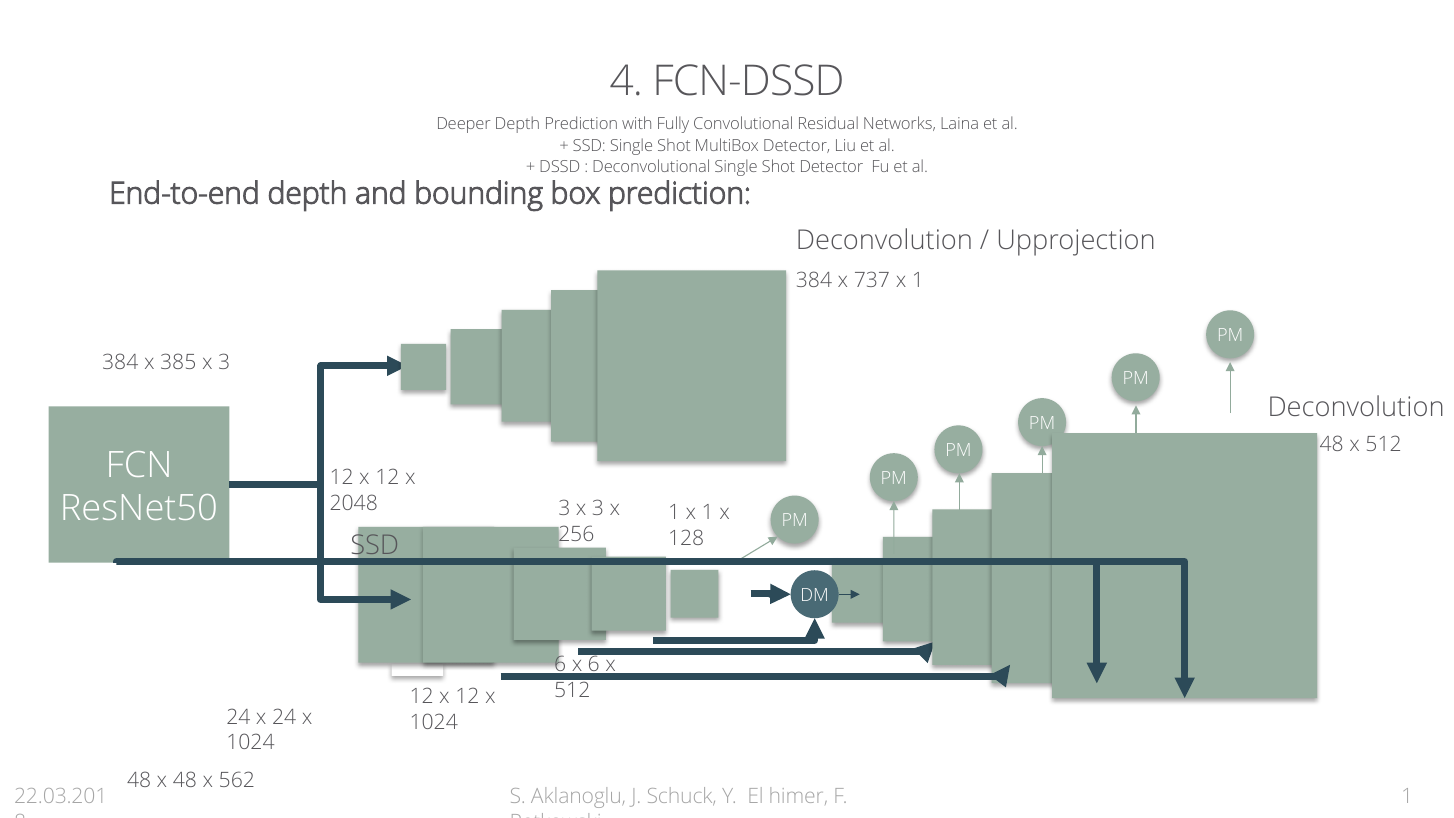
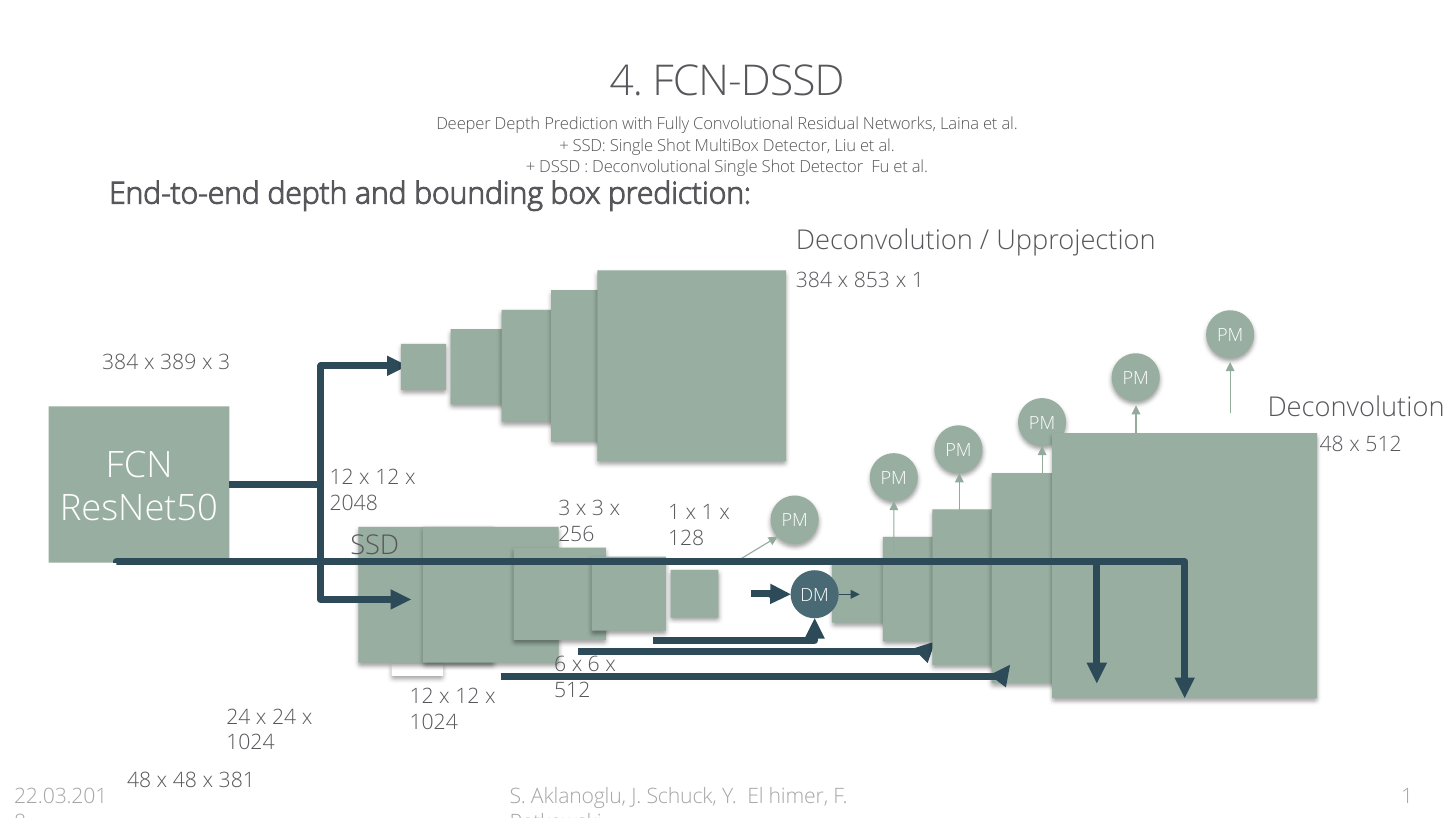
737: 737 -> 853
385: 385 -> 389
562: 562 -> 381
